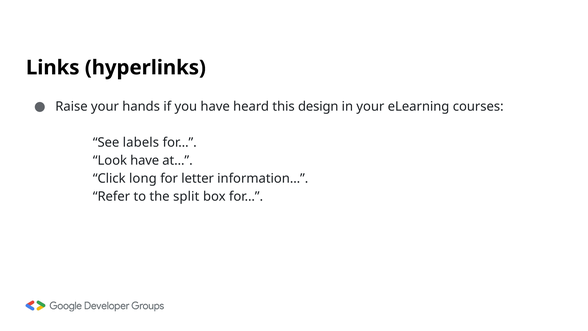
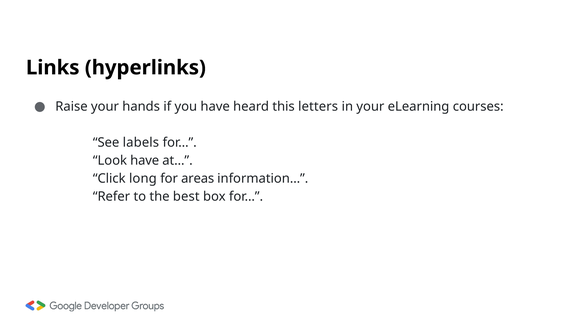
design: design -> letters
letter: letter -> areas
split: split -> best
